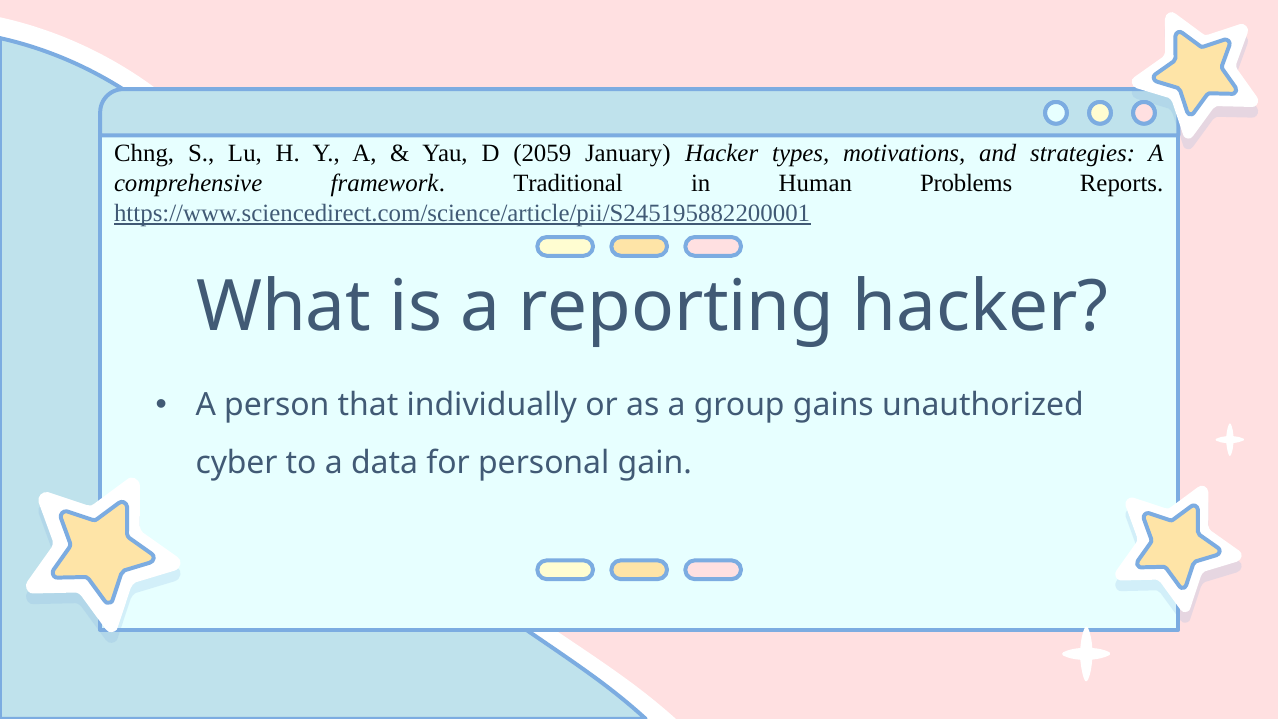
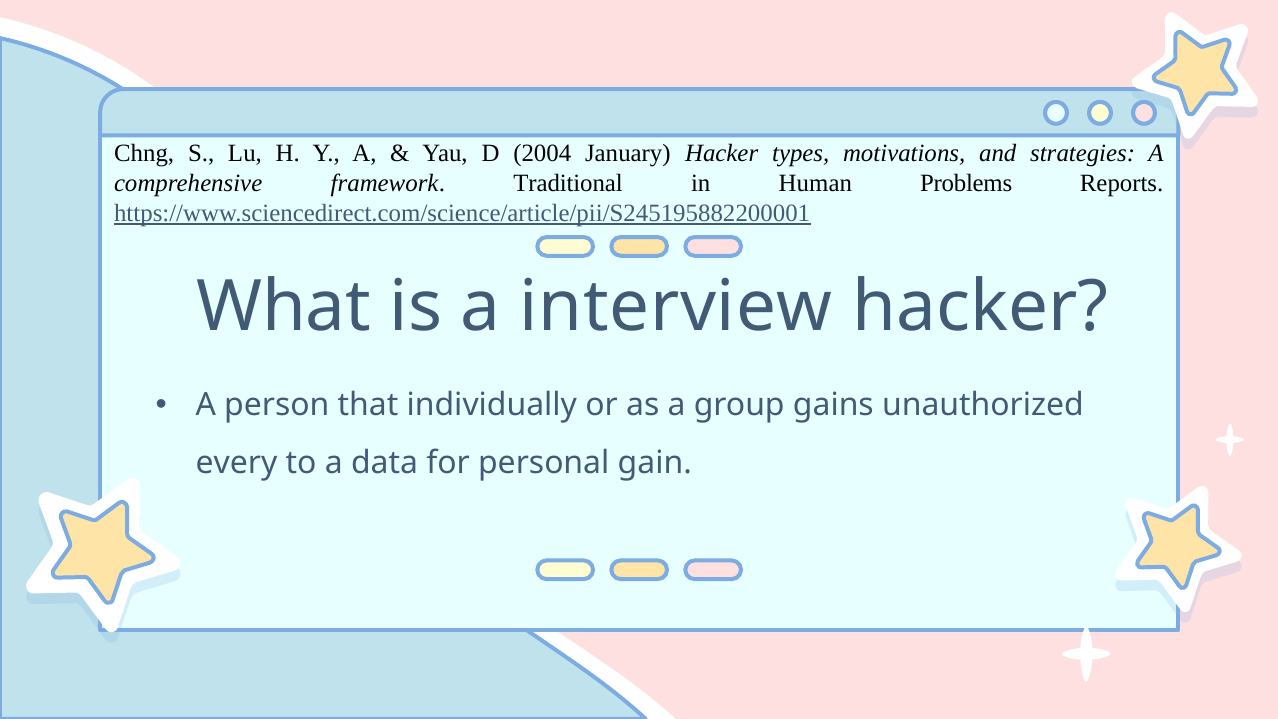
2059: 2059 -> 2004
reporting: reporting -> interview
cyber: cyber -> every
